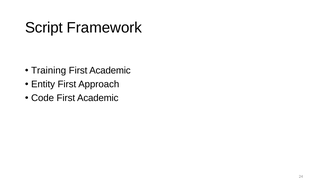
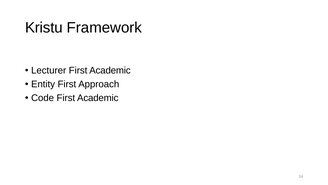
Script: Script -> Kristu
Training: Training -> Lecturer
